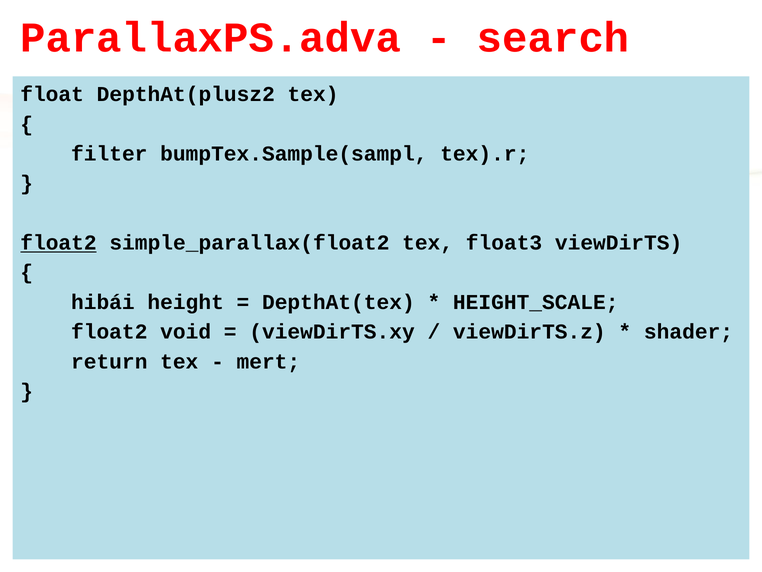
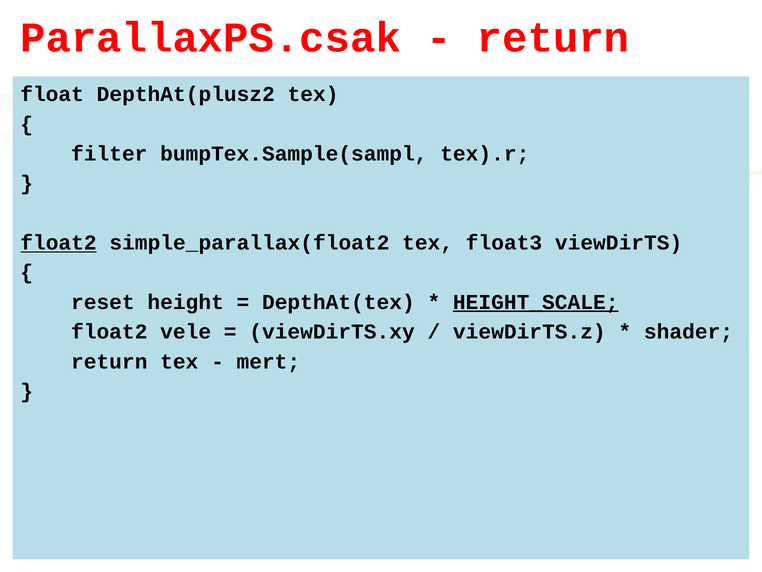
ParallaxPS.adva: ParallaxPS.adva -> ParallaxPS.csak
search at (553, 38): search -> return
hibái: hibái -> reset
HEIGHT_SCALE underline: none -> present
void: void -> vele
